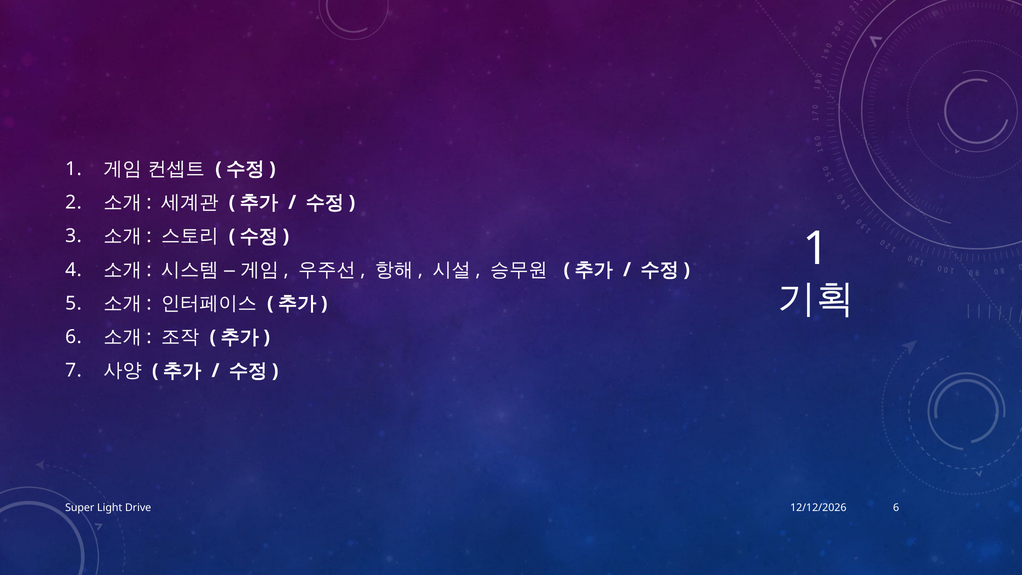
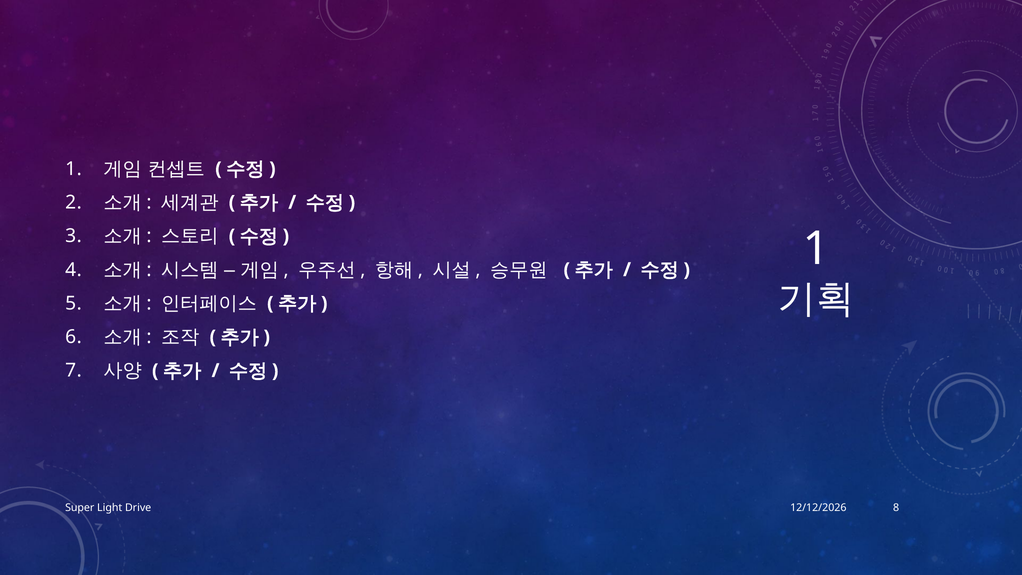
Drive 6: 6 -> 8
